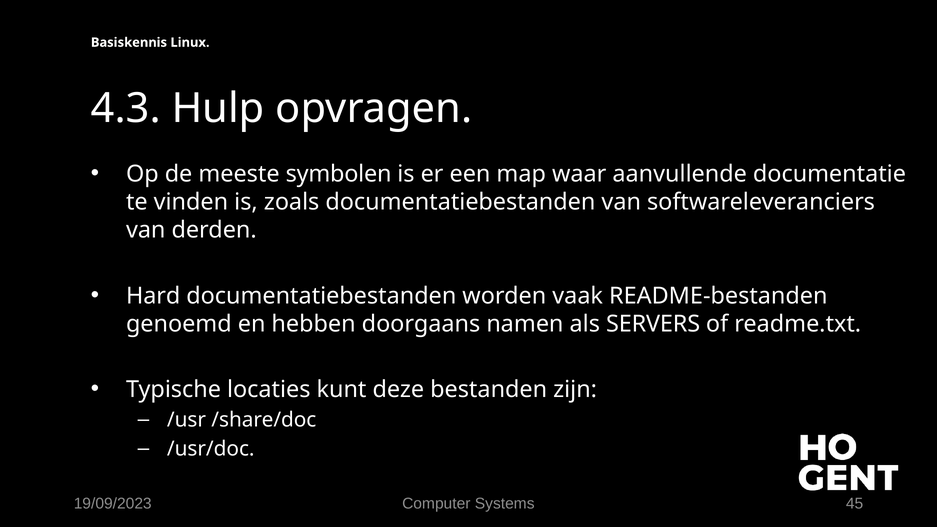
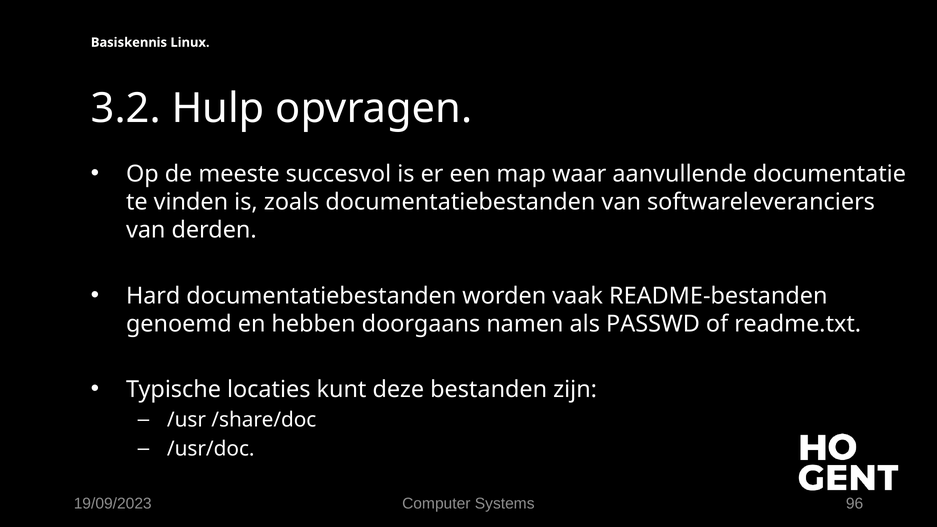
4.3: 4.3 -> 3.2
symbolen: symbolen -> succesvol
SERVERS: SERVERS -> PASSWD
45: 45 -> 96
